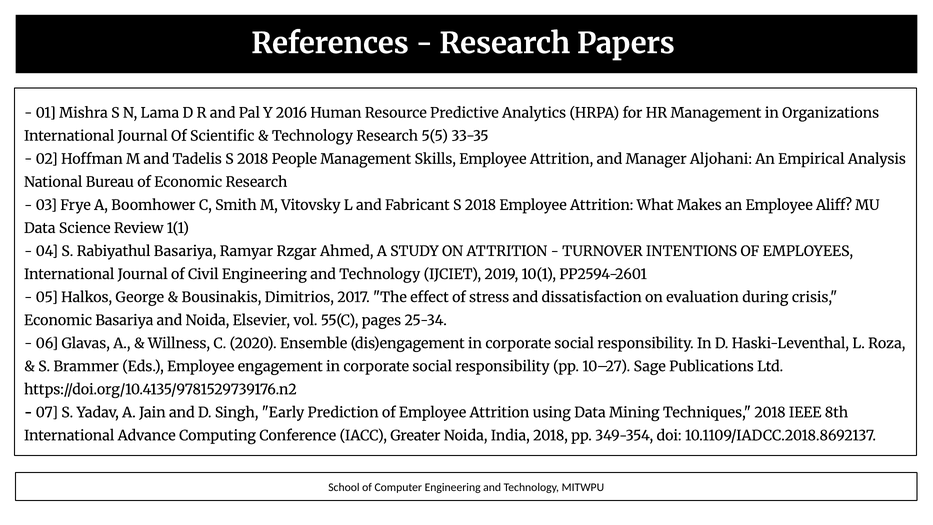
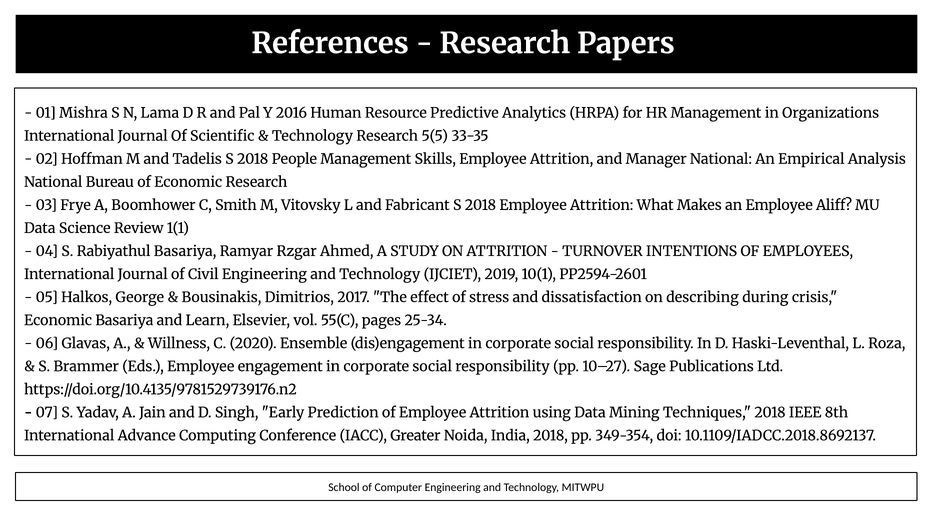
Manager Aljohani: Aljohani -> National
evaluation: evaluation -> describing
and Noida: Noida -> Learn
